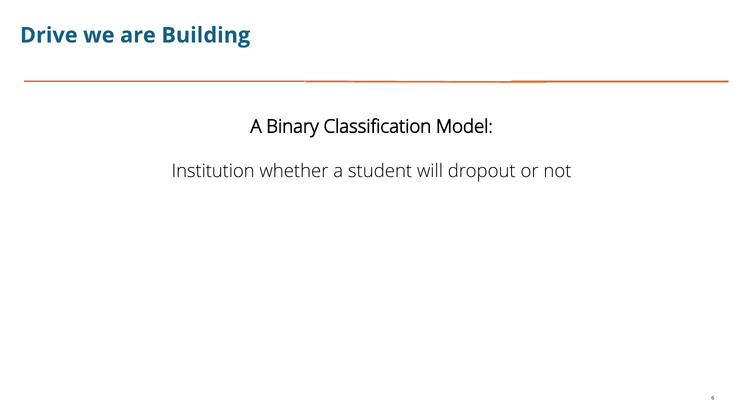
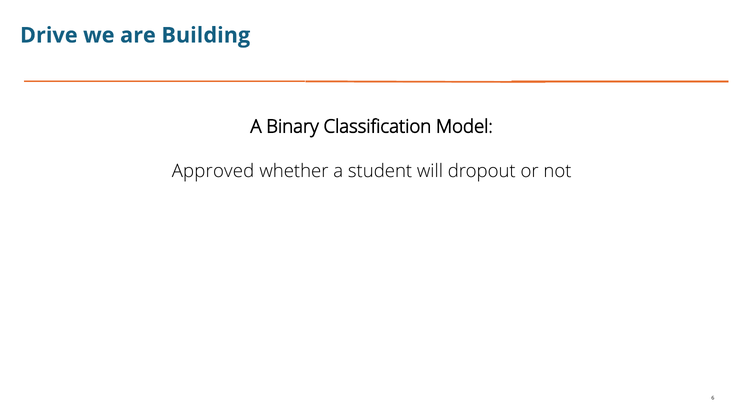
Institution: Institution -> Approved
